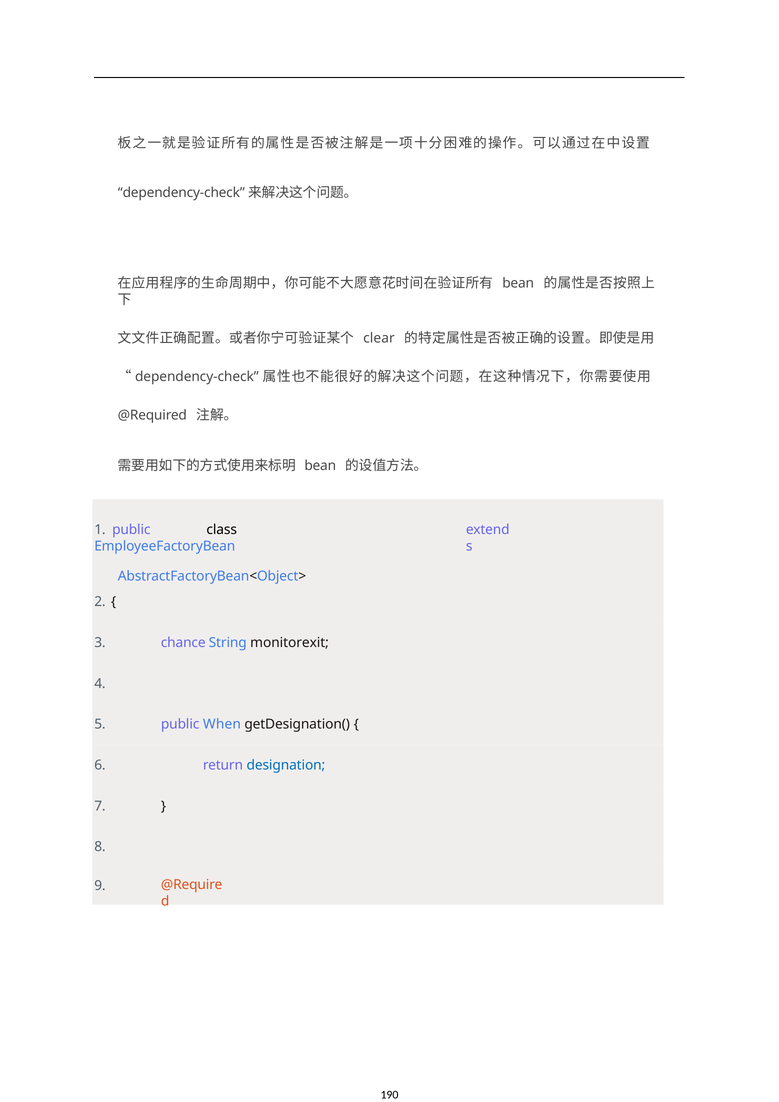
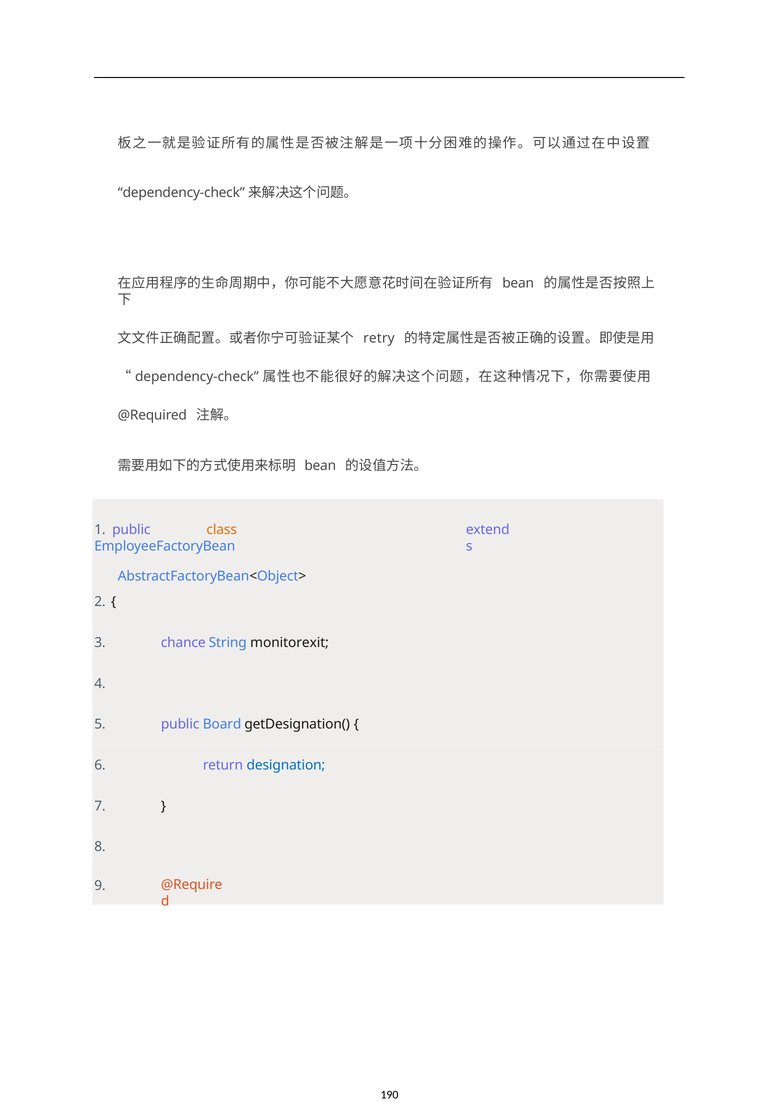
clear: clear -> retry
class colour: black -> orange
When: When -> Board
